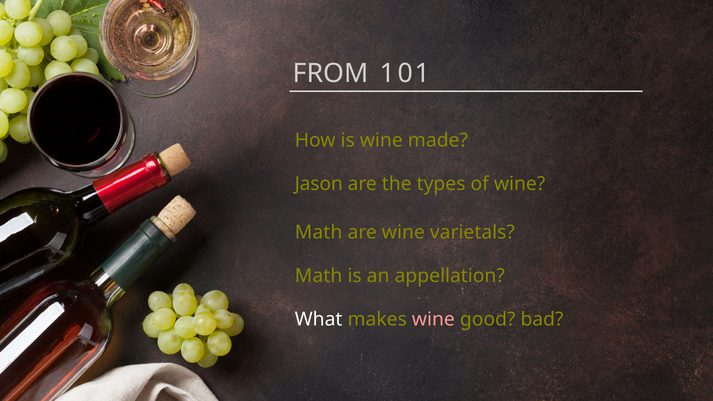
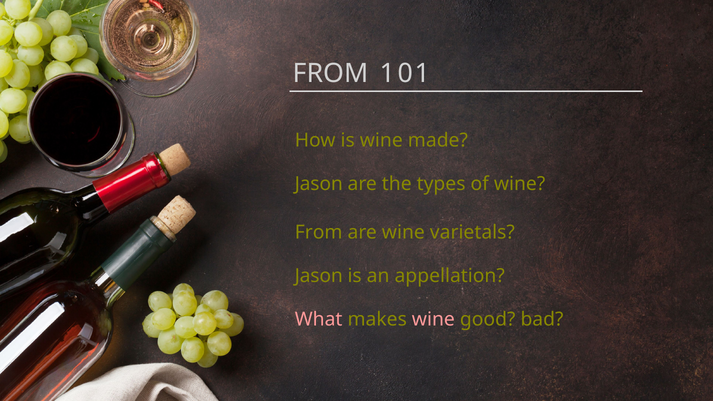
Math at (319, 232): Math -> From
Math at (319, 276): Math -> Jason
What colour: white -> pink
